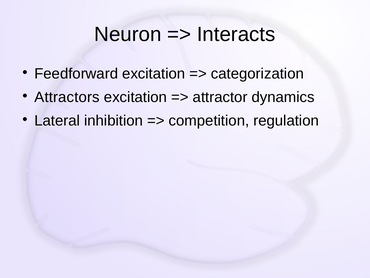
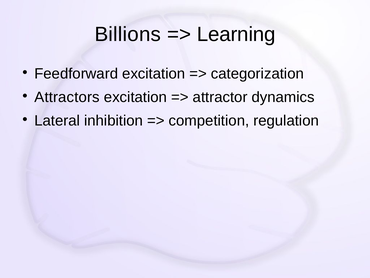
Neuron: Neuron -> Billions
Interacts: Interacts -> Learning
